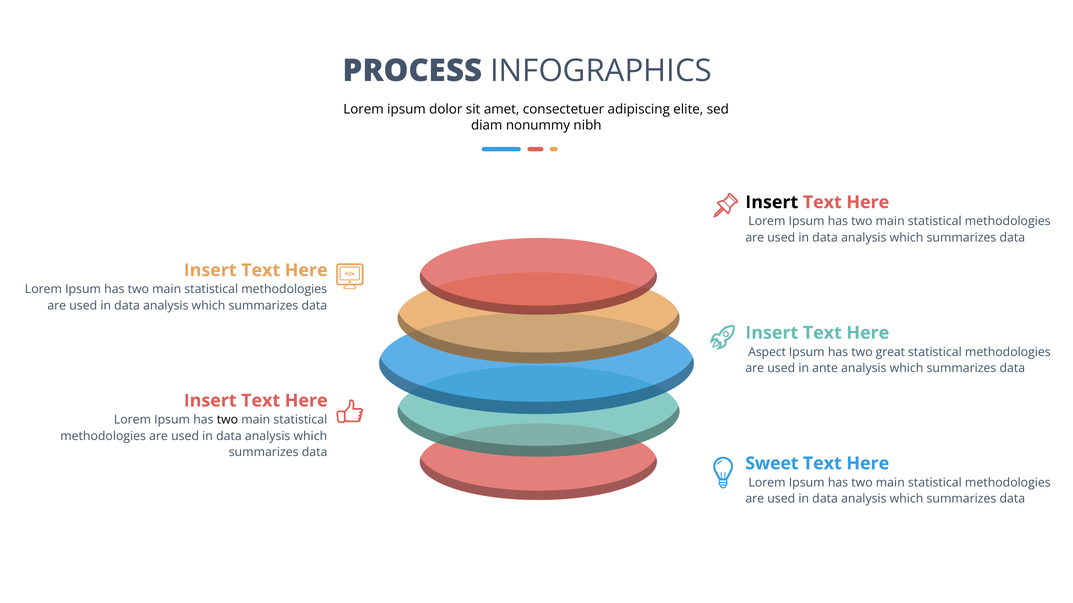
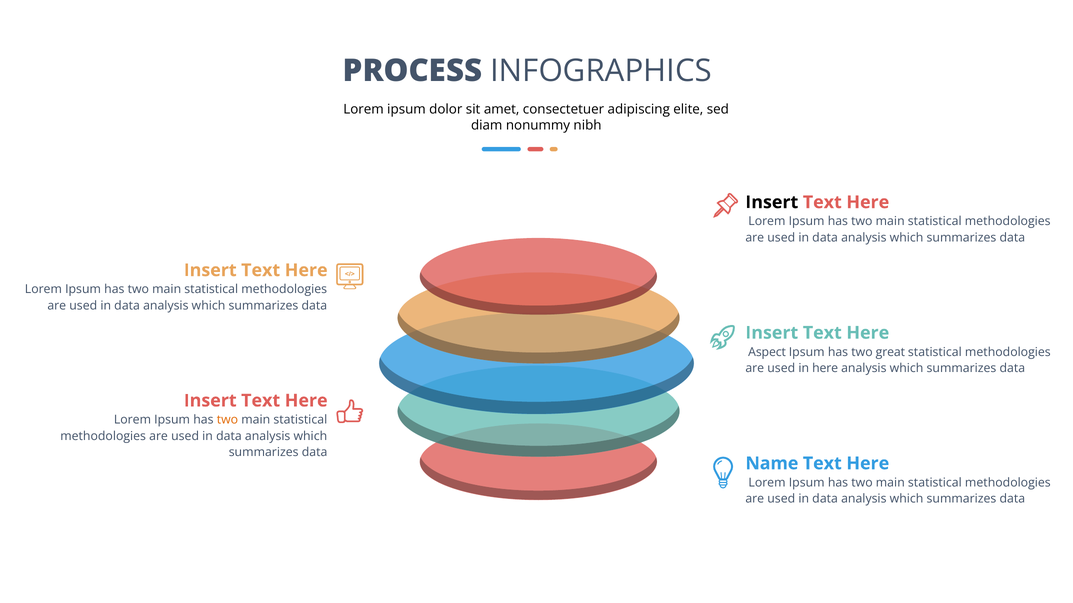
in ante: ante -> here
two at (227, 420) colour: black -> orange
Sweet: Sweet -> Name
